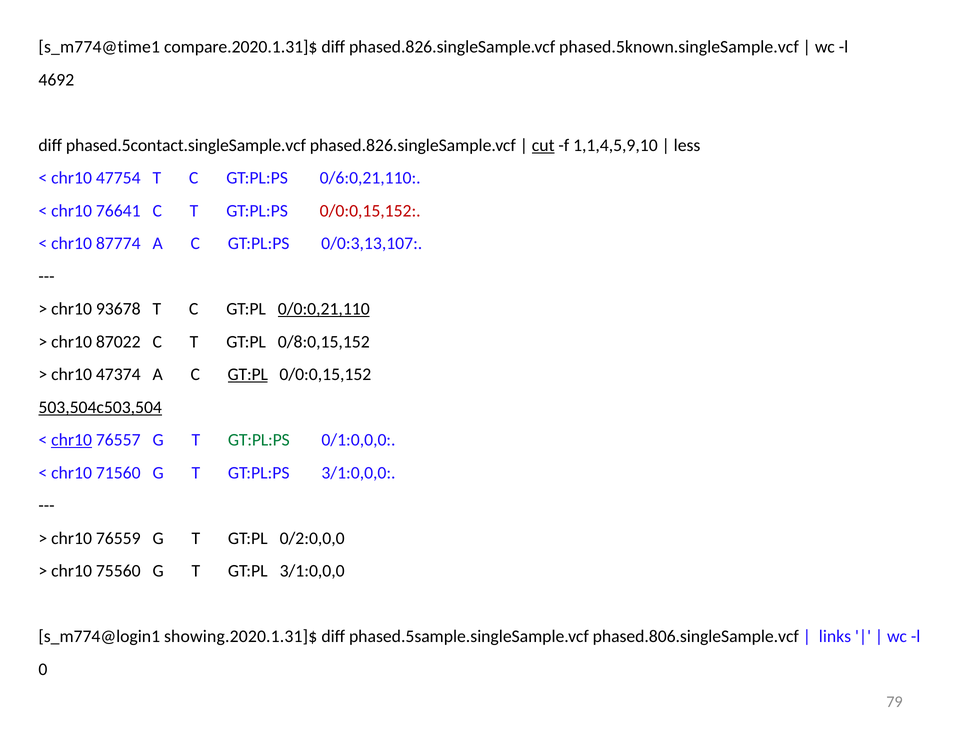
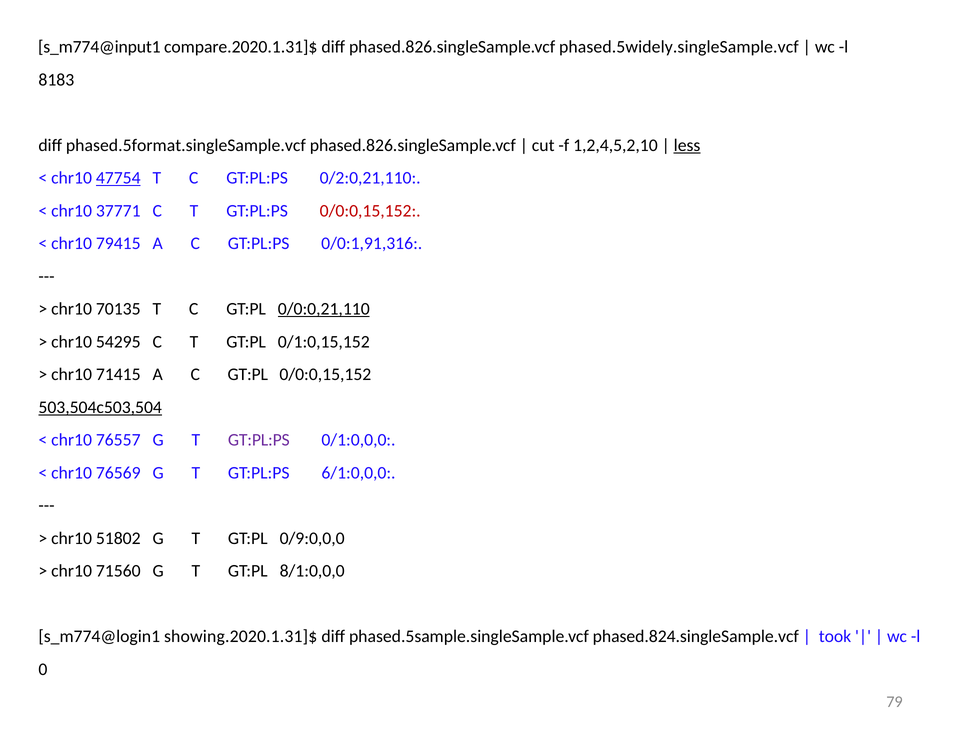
s_m774@time1: s_m774@time1 -> s_m774@input1
phased.5known.singleSample.vcf: phased.5known.singleSample.vcf -> phased.5widely.singleSample.vcf
4692: 4692 -> 8183
phased.5contact.singleSample.vcf: phased.5contact.singleSample.vcf -> phased.5format.singleSample.vcf
cut underline: present -> none
1,1,4,5,9,10: 1,1,4,5,9,10 -> 1,2,4,5,2,10
less underline: none -> present
47754 underline: none -> present
0/6:0,21,110: 0/6:0,21,110 -> 0/2:0,21,110
76641: 76641 -> 37771
87774: 87774 -> 79415
0/0:3,13,107: 0/0:3,13,107 -> 0/0:1,91,316
93678: 93678 -> 70135
87022: 87022 -> 54295
0/8:0,15,152: 0/8:0,15,152 -> 0/1:0,15,152
47374: 47374 -> 71415
GT:PL at (248, 375) underline: present -> none
chr10 at (72, 440) underline: present -> none
GT:PL:PS at (259, 440) colour: green -> purple
71560: 71560 -> 76569
GT:PL:PS 3/1:0,0,0: 3/1:0,0,0 -> 6/1:0,0,0
76559: 76559 -> 51802
0/2:0,0,0: 0/2:0,0,0 -> 0/9:0,0,0
75560: 75560 -> 71560
GT:PL 3/1:0,0,0: 3/1:0,0,0 -> 8/1:0,0,0
phased.806.singleSample.vcf: phased.806.singleSample.vcf -> phased.824.singleSample.vcf
links: links -> took
